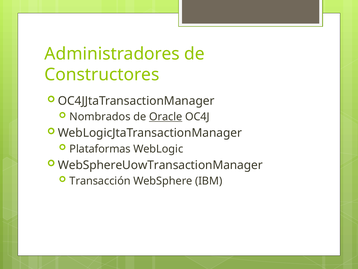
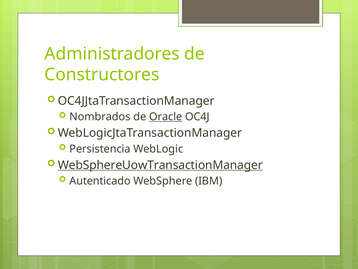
Plataformas: Plataformas -> Persistencia
WebSphereUowTransactionManager underline: none -> present
Transacción: Transacción -> Autenticado
